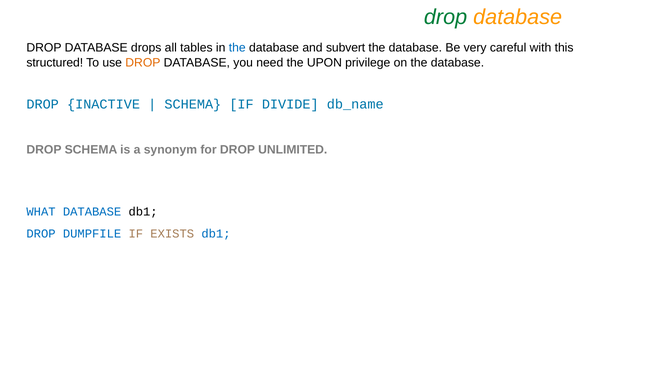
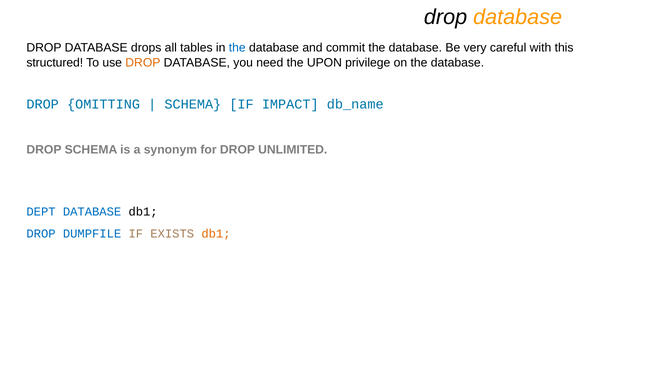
drop at (446, 17) colour: green -> black
subvert: subvert -> commit
INACTIVE: INACTIVE -> OMITTING
DIVIDE: DIVIDE -> IMPACT
WHAT: WHAT -> DEPT
db1 at (216, 233) colour: blue -> orange
